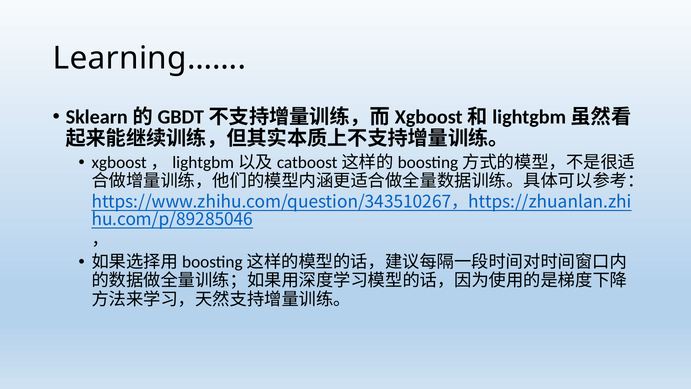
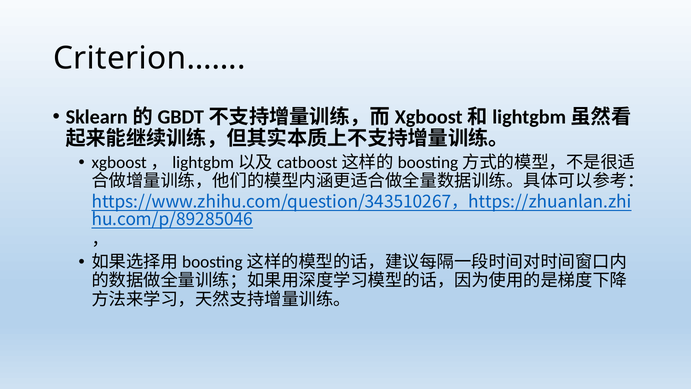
Learning……: Learning…… -> Criterion……
